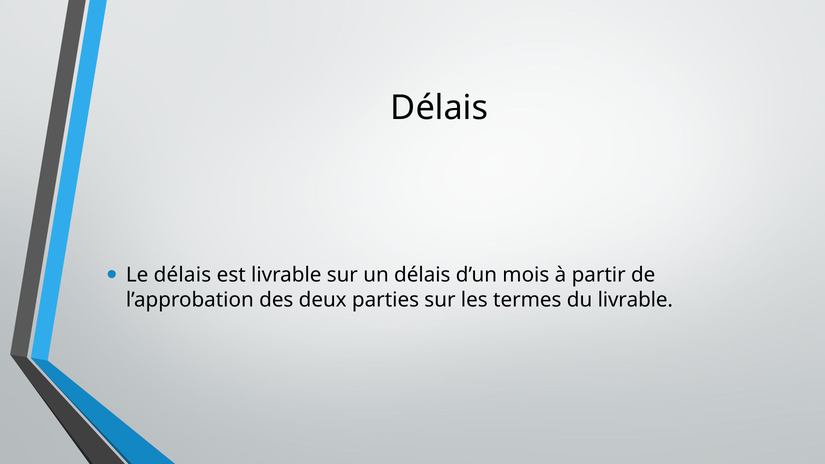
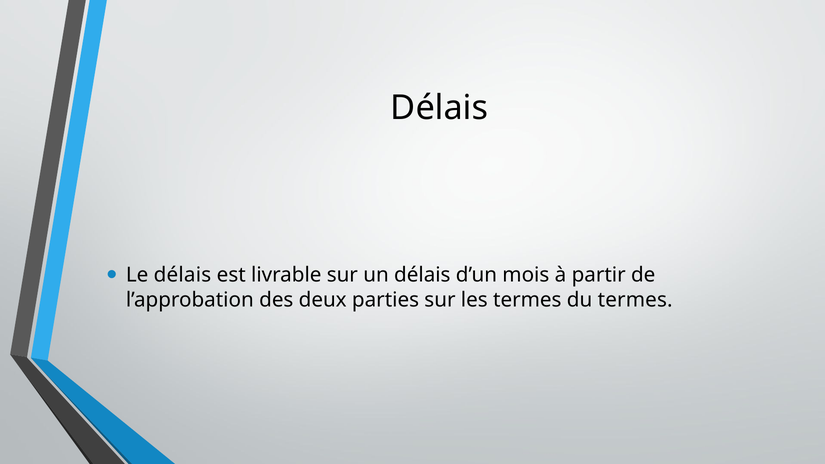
du livrable: livrable -> termes
